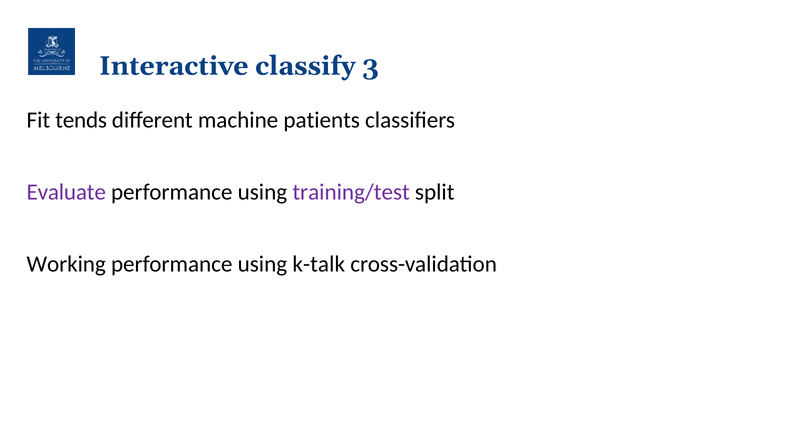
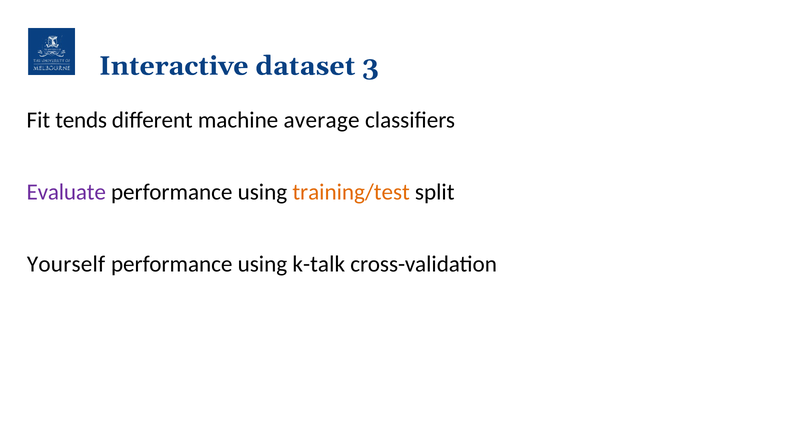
classify: classify -> dataset
patients: patients -> average
training/test colour: purple -> orange
Working: Working -> Yourself
